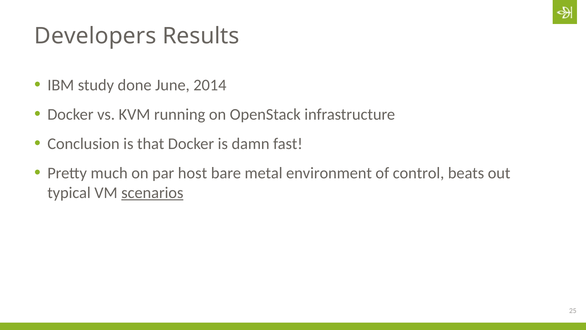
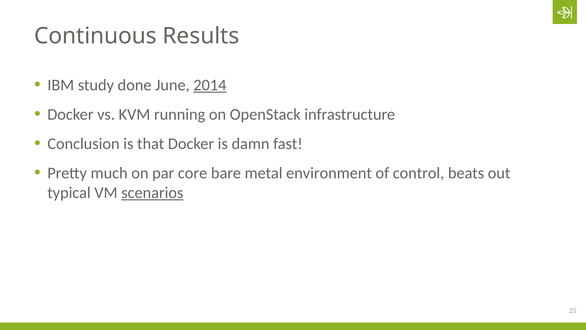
Developers: Developers -> Continuous
2014 underline: none -> present
host: host -> core
